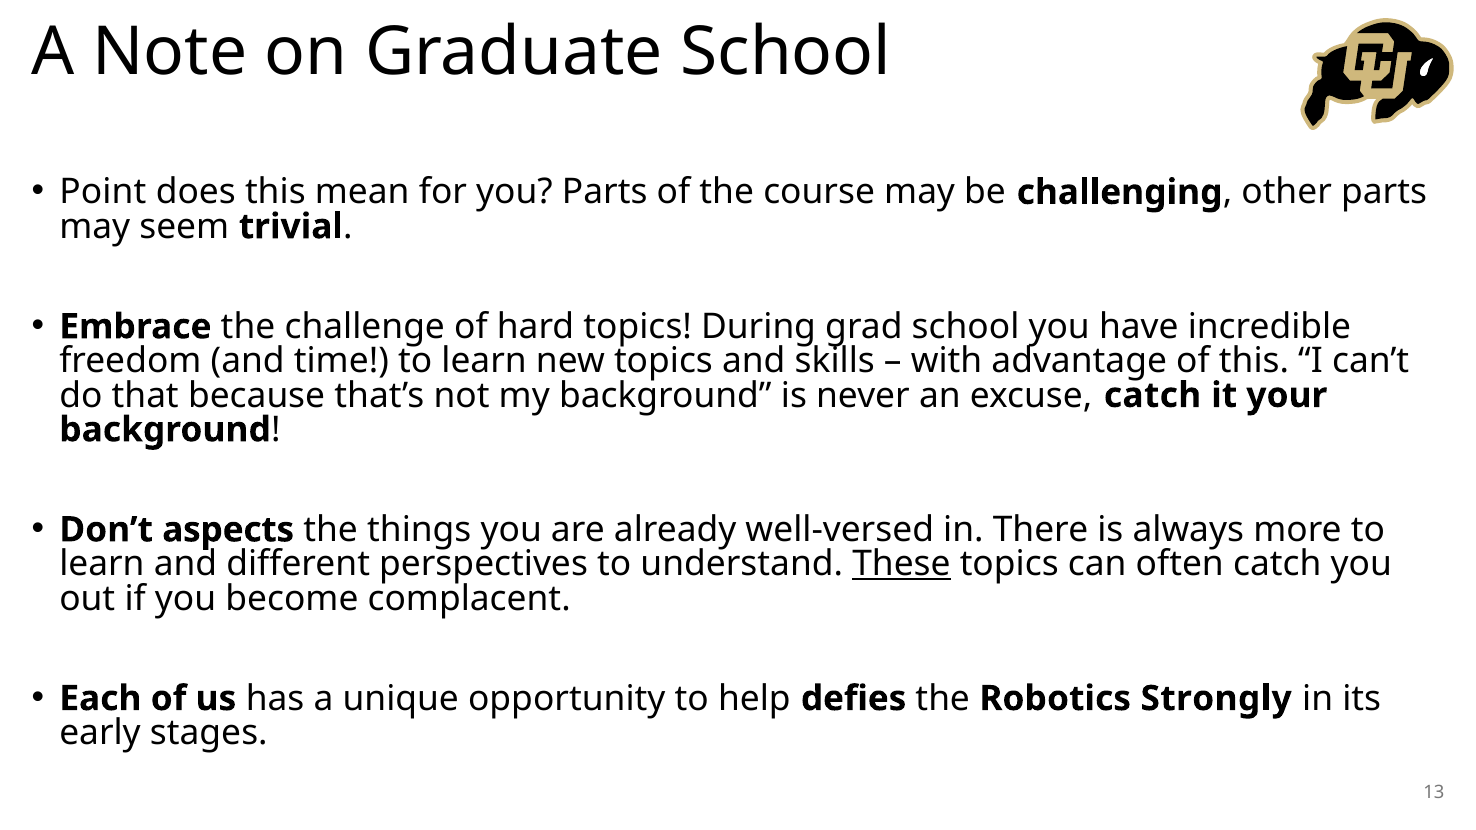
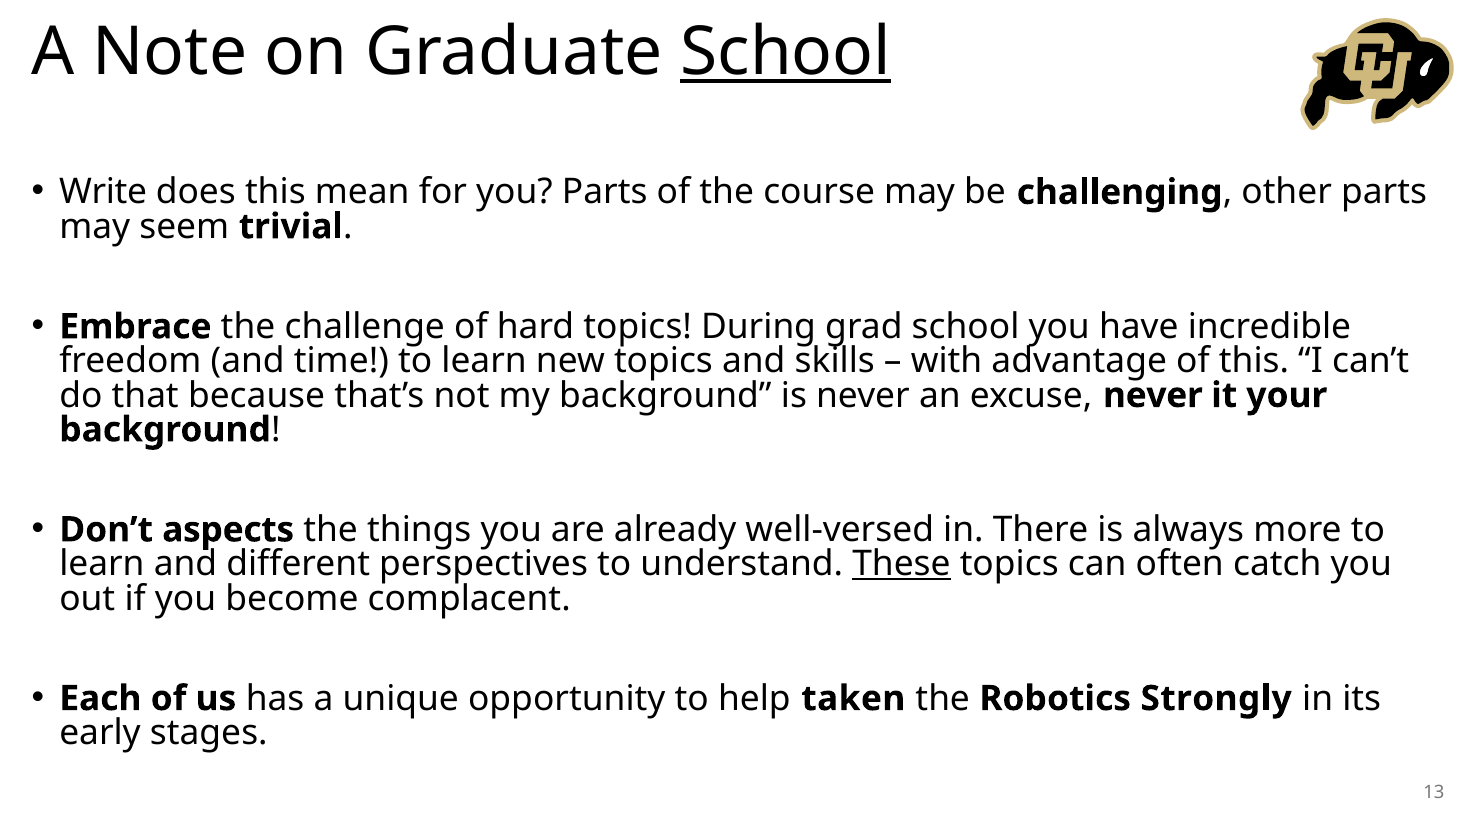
School at (786, 52) underline: none -> present
Point: Point -> Write
excuse catch: catch -> never
defies: defies -> taken
